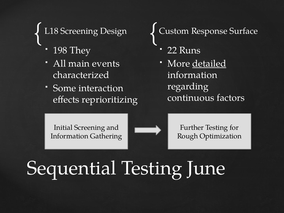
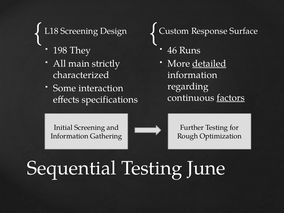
22: 22 -> 46
events: events -> strictly
factors underline: none -> present
reprioritizing: reprioritizing -> specifications
